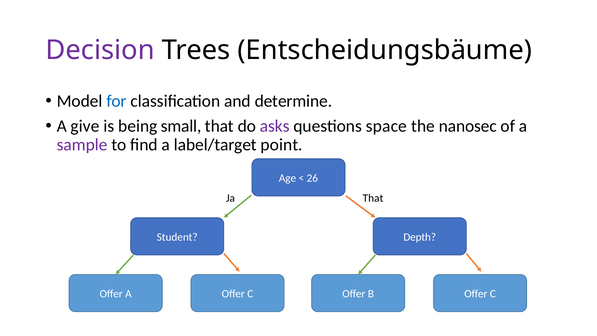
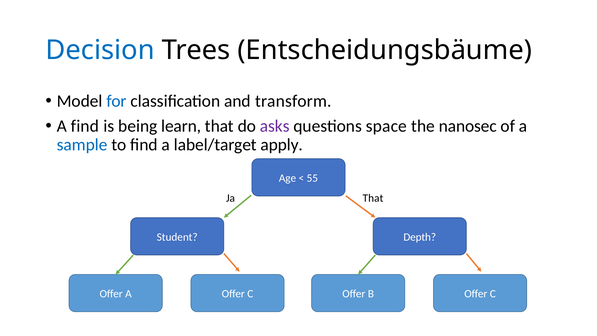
Decision colour: purple -> blue
determine: determine -> transform
A give: give -> find
small: small -> learn
sample colour: purple -> blue
point: point -> apply
26: 26 -> 55
